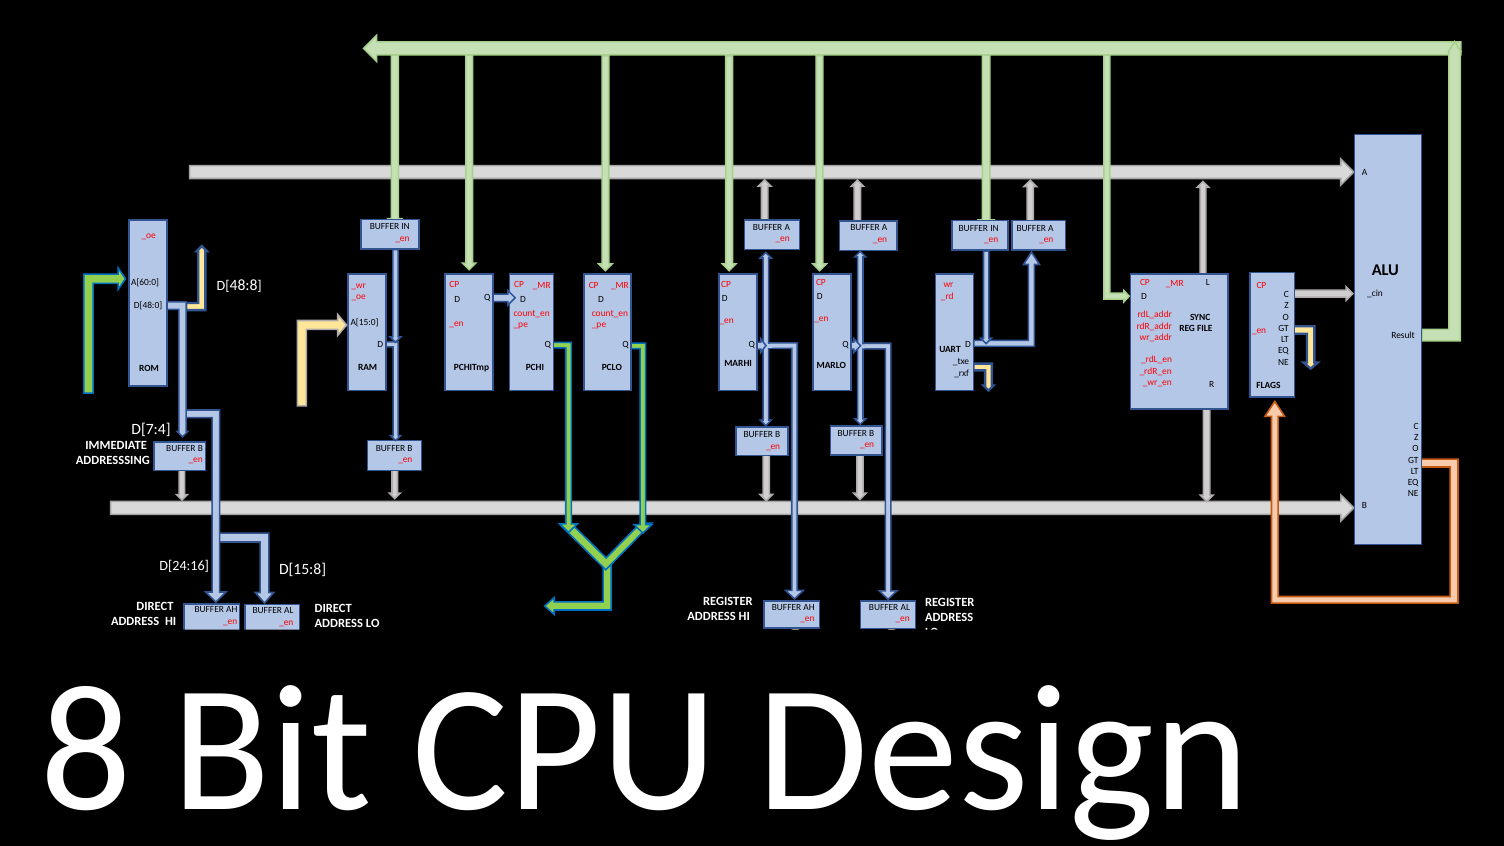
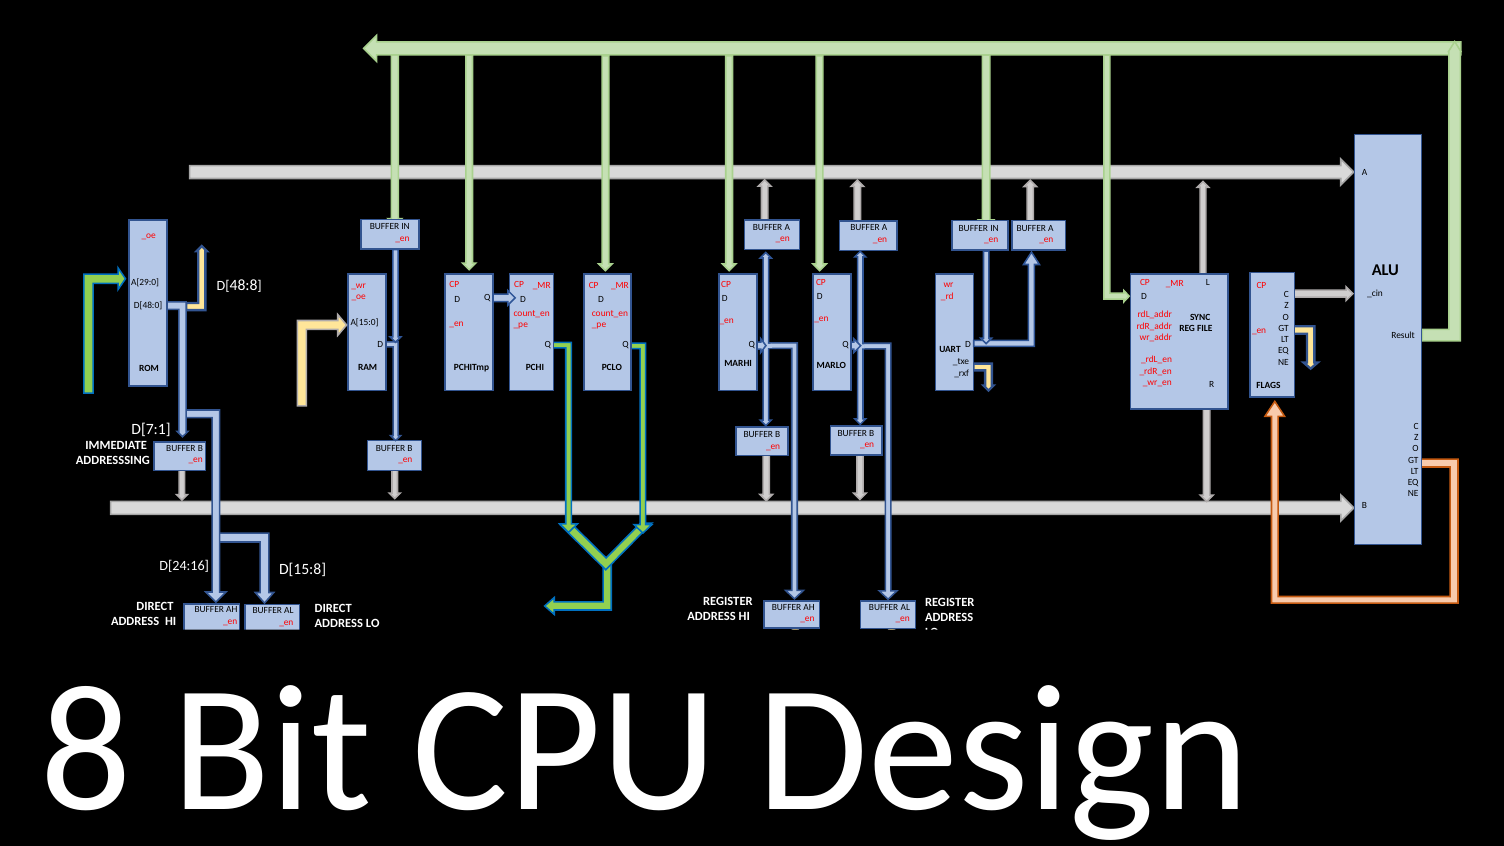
A[60:0: A[60:0 -> A[29:0
D[7:4: D[7:4 -> D[7:1
